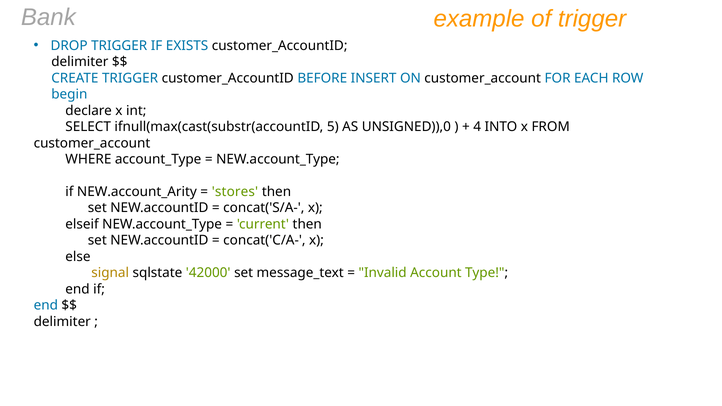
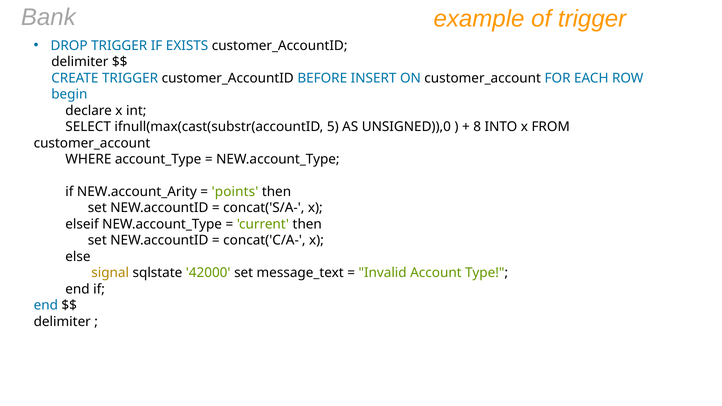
4: 4 -> 8
stores: stores -> points
